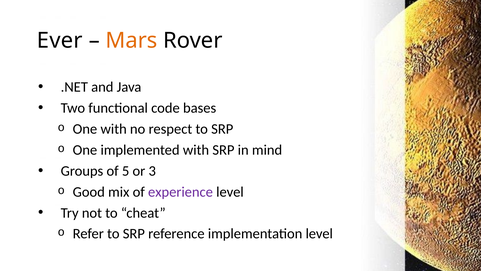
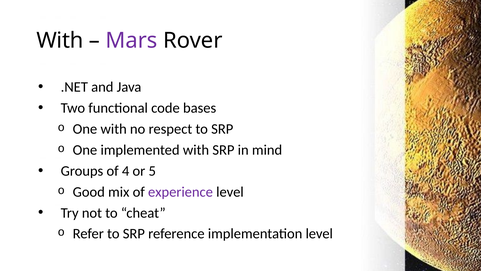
Ever at (60, 40): Ever -> With
Mars colour: orange -> purple
5: 5 -> 4
3: 3 -> 5
